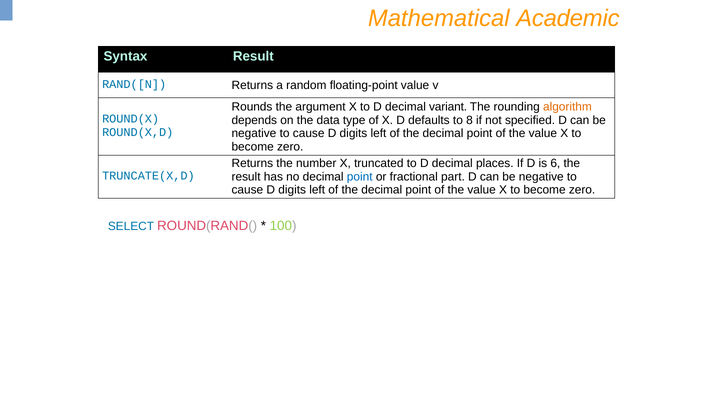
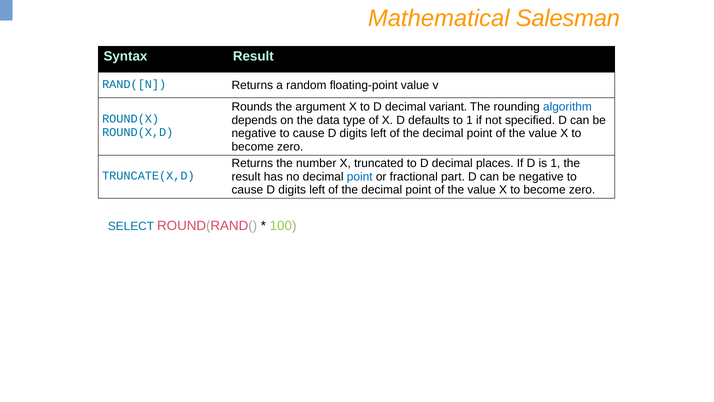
Academic: Academic -> Salesman
algorithm colour: orange -> blue
to 8: 8 -> 1
is 6: 6 -> 1
